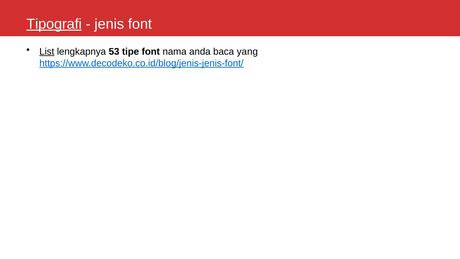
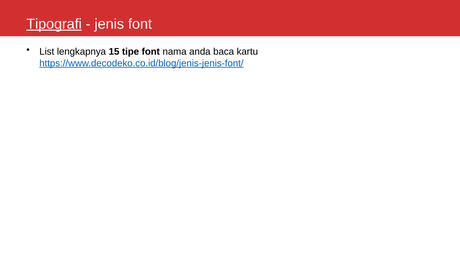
List underline: present -> none
53: 53 -> 15
yang: yang -> kartu
